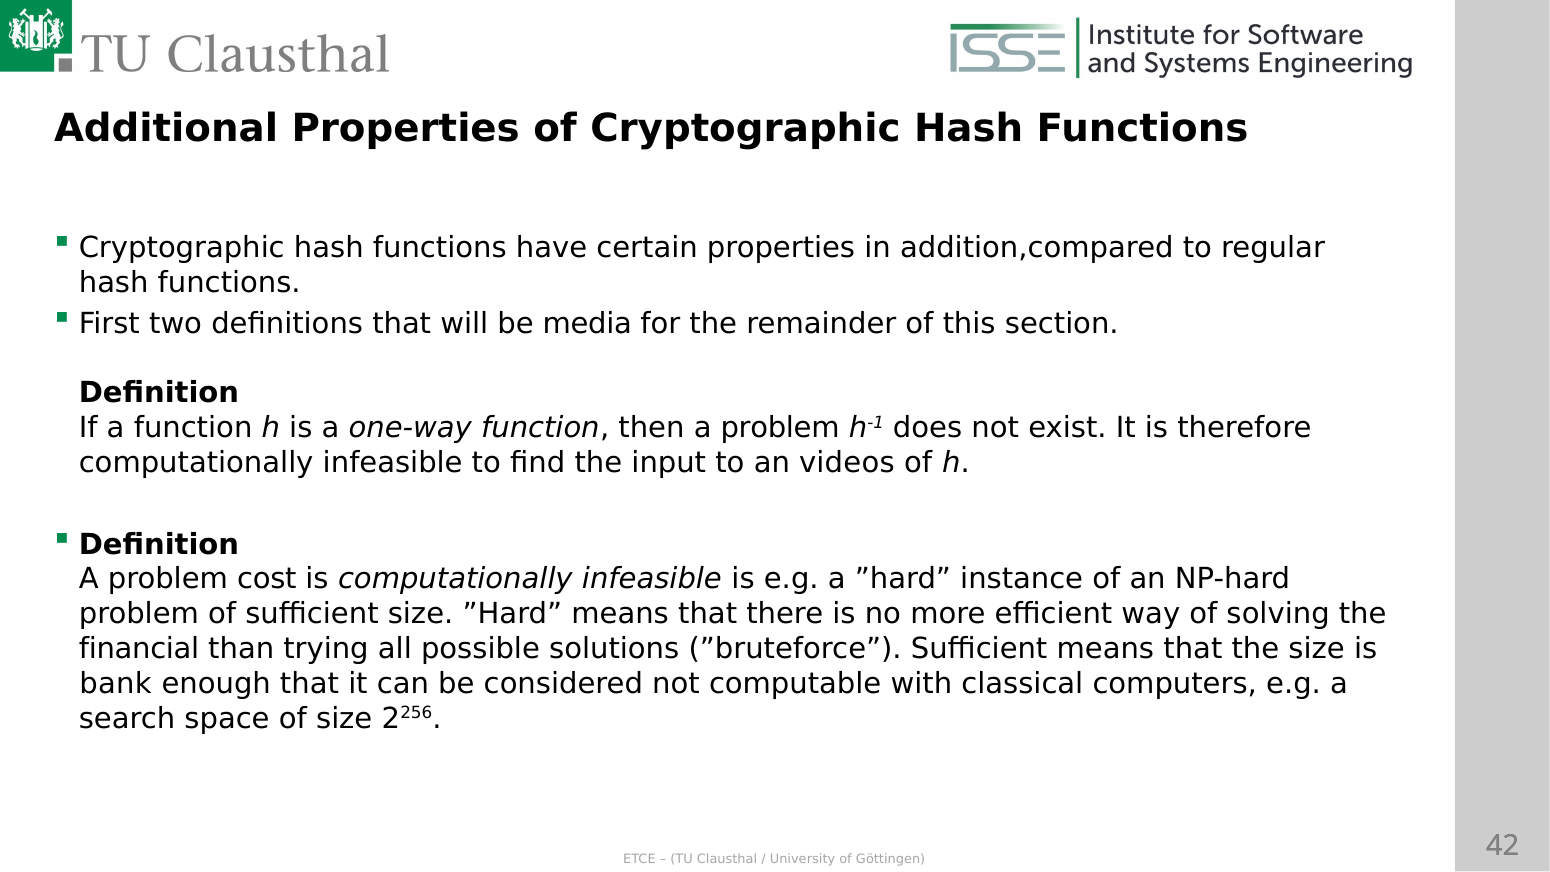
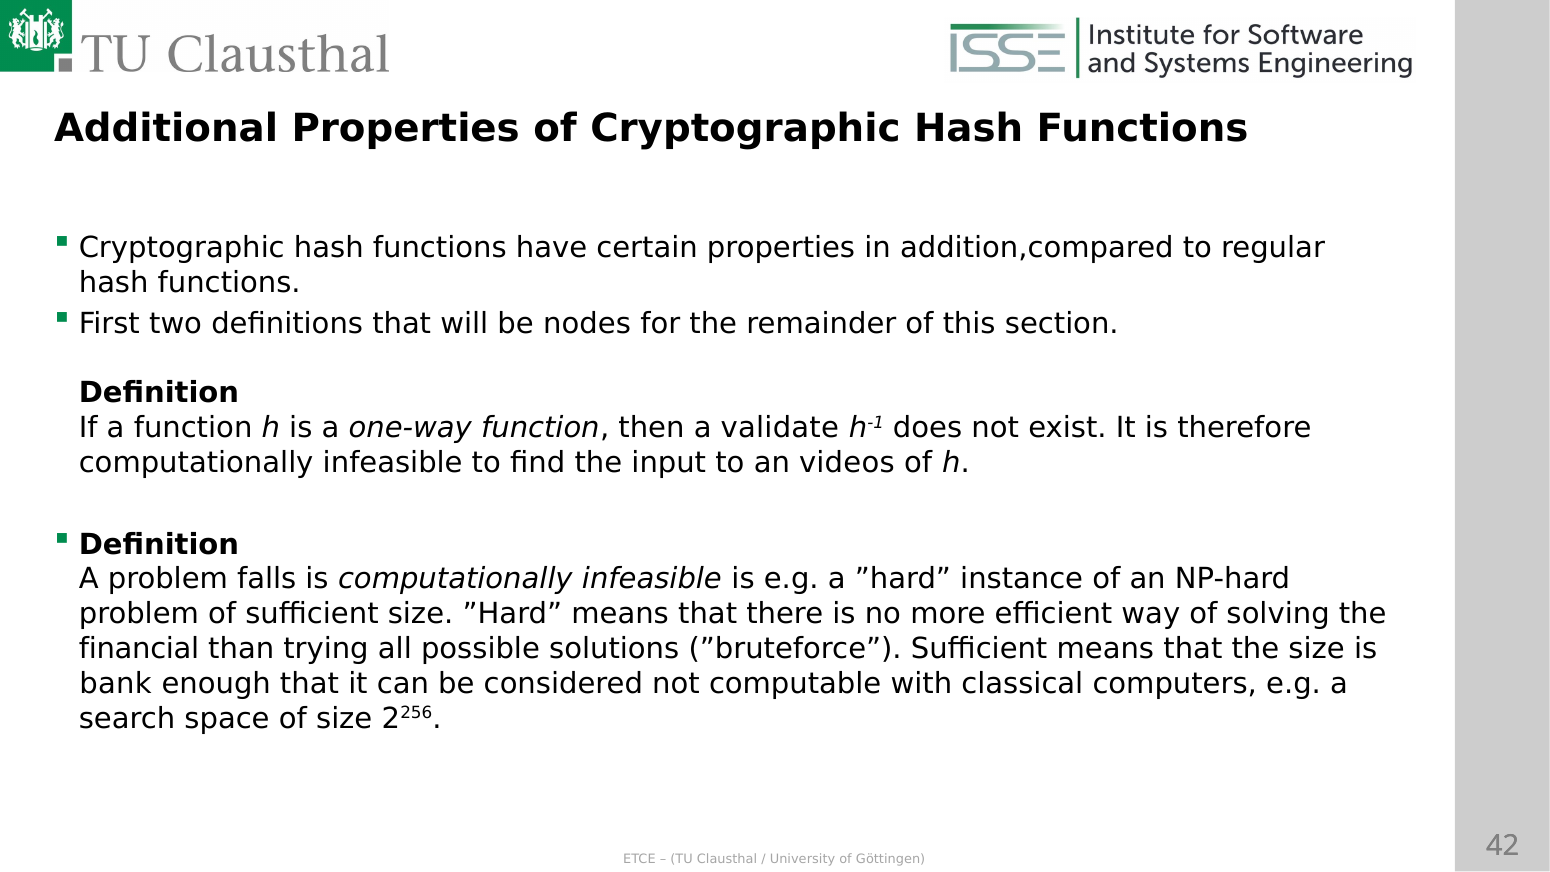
media: media -> nodes
then a problem: problem -> validate
cost: cost -> falls
